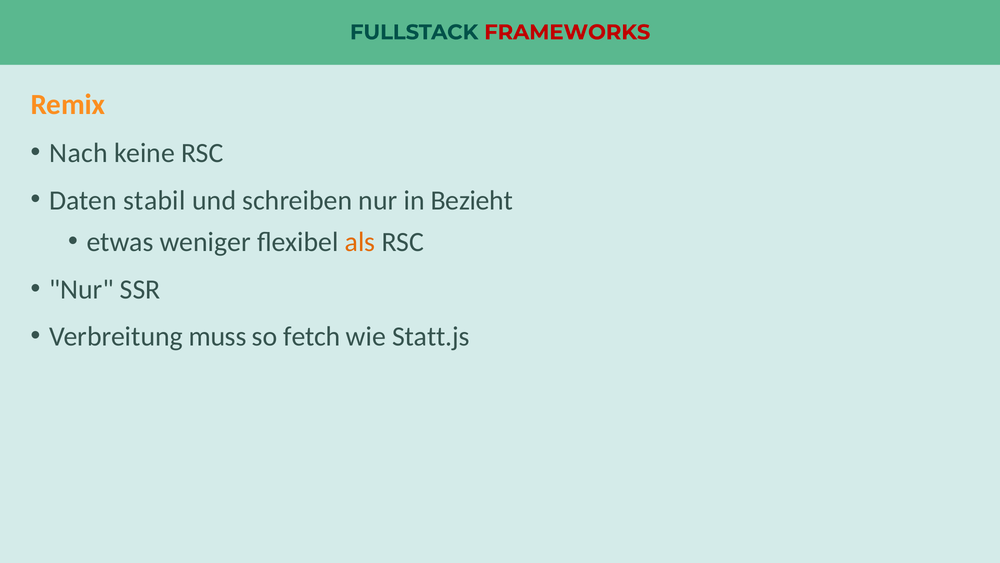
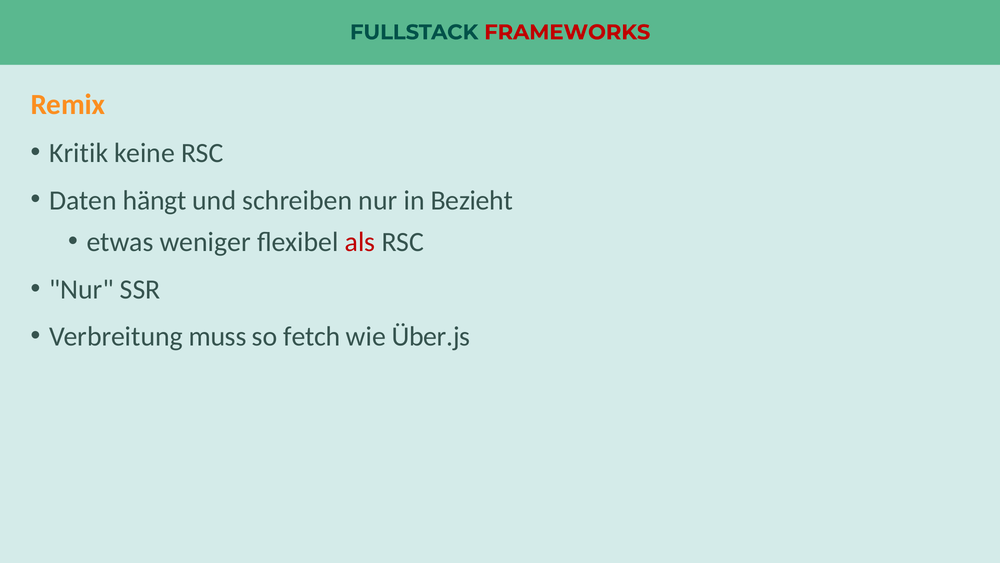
Nach: Nach -> Kritik
stabil: stabil -> hängt
als colour: orange -> red
Statt.js: Statt.js -> Über.js
